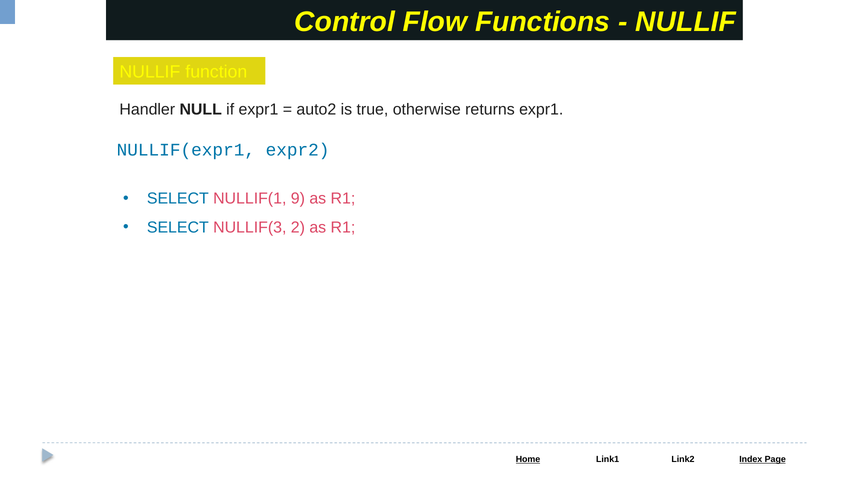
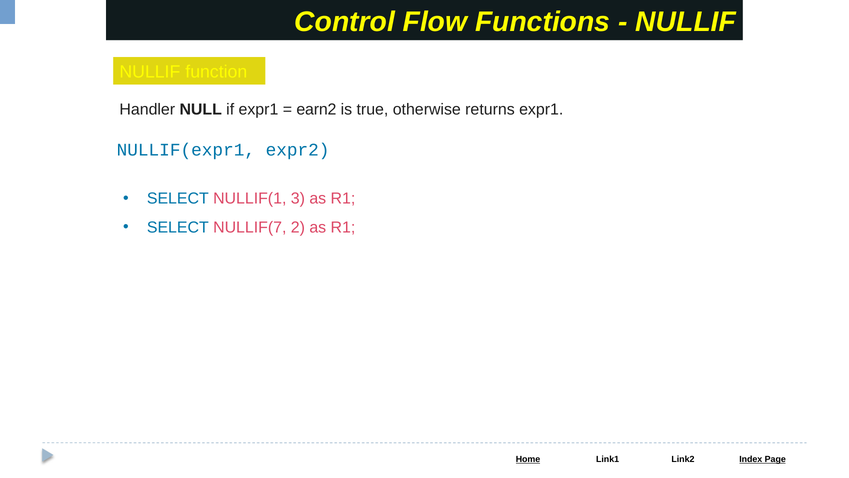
auto2: auto2 -> earn2
9: 9 -> 3
NULLIF(3: NULLIF(3 -> NULLIF(7
